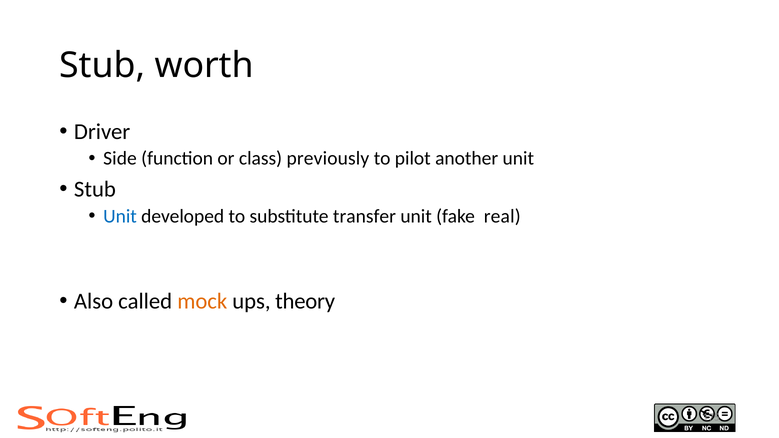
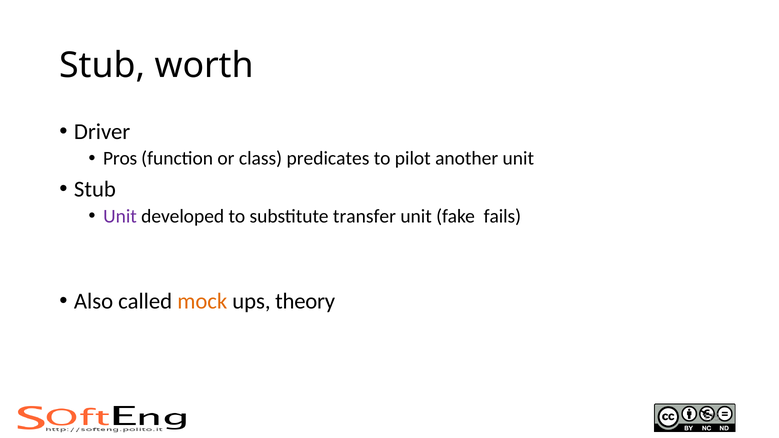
Side: Side -> Pros
previously: previously -> predicates
Unit at (120, 216) colour: blue -> purple
real: real -> fails
